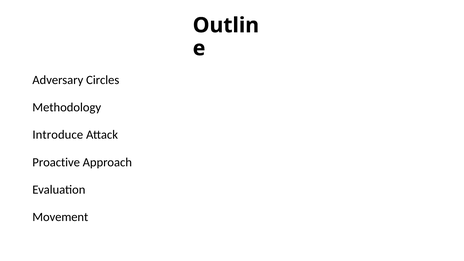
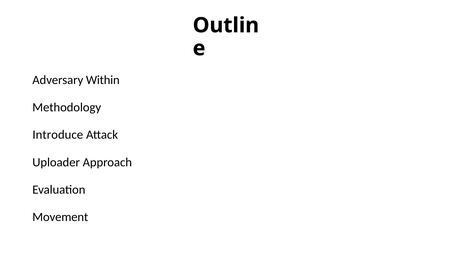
Circles: Circles -> Within
Proactive: Proactive -> Uploader
